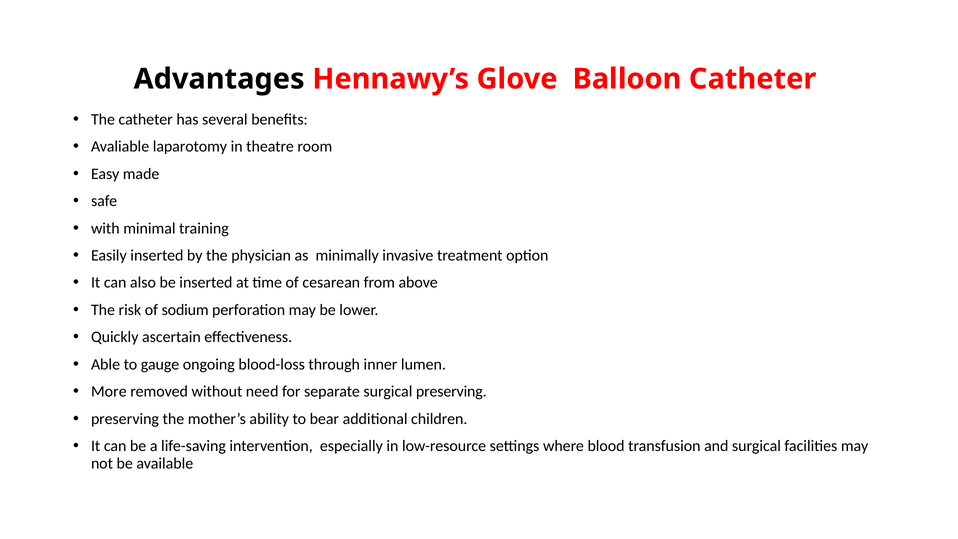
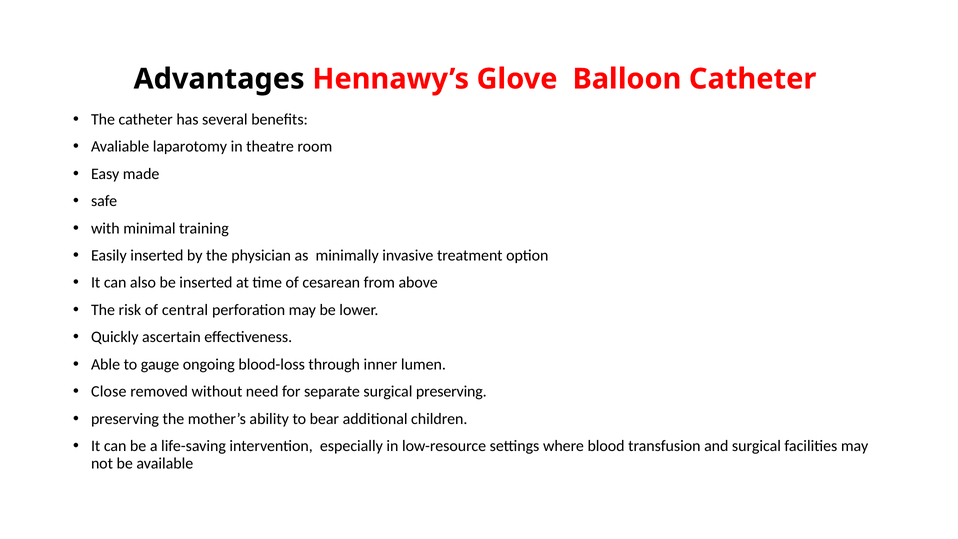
sodium: sodium -> central
More: More -> Close
